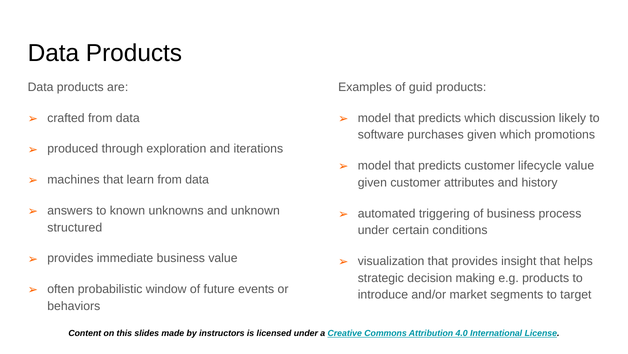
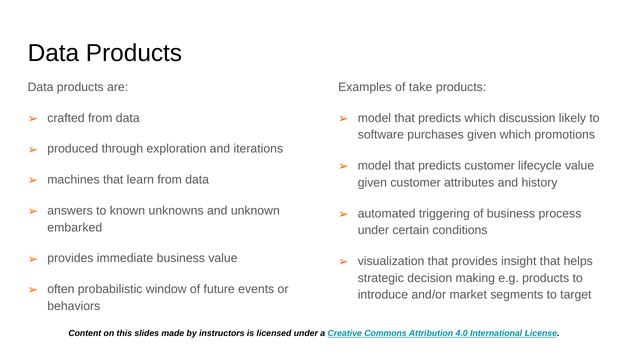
guid: guid -> take
structured: structured -> embarked
